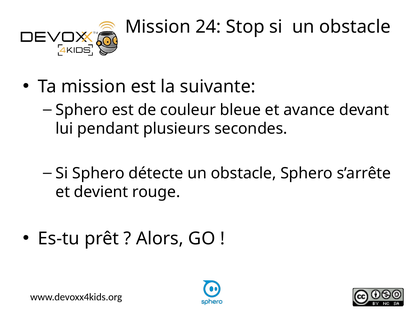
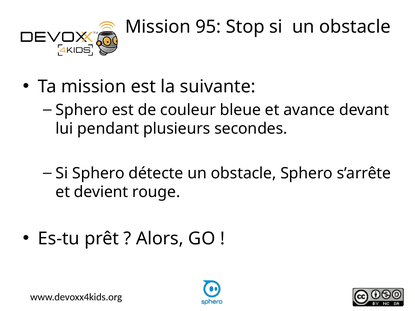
24: 24 -> 95
